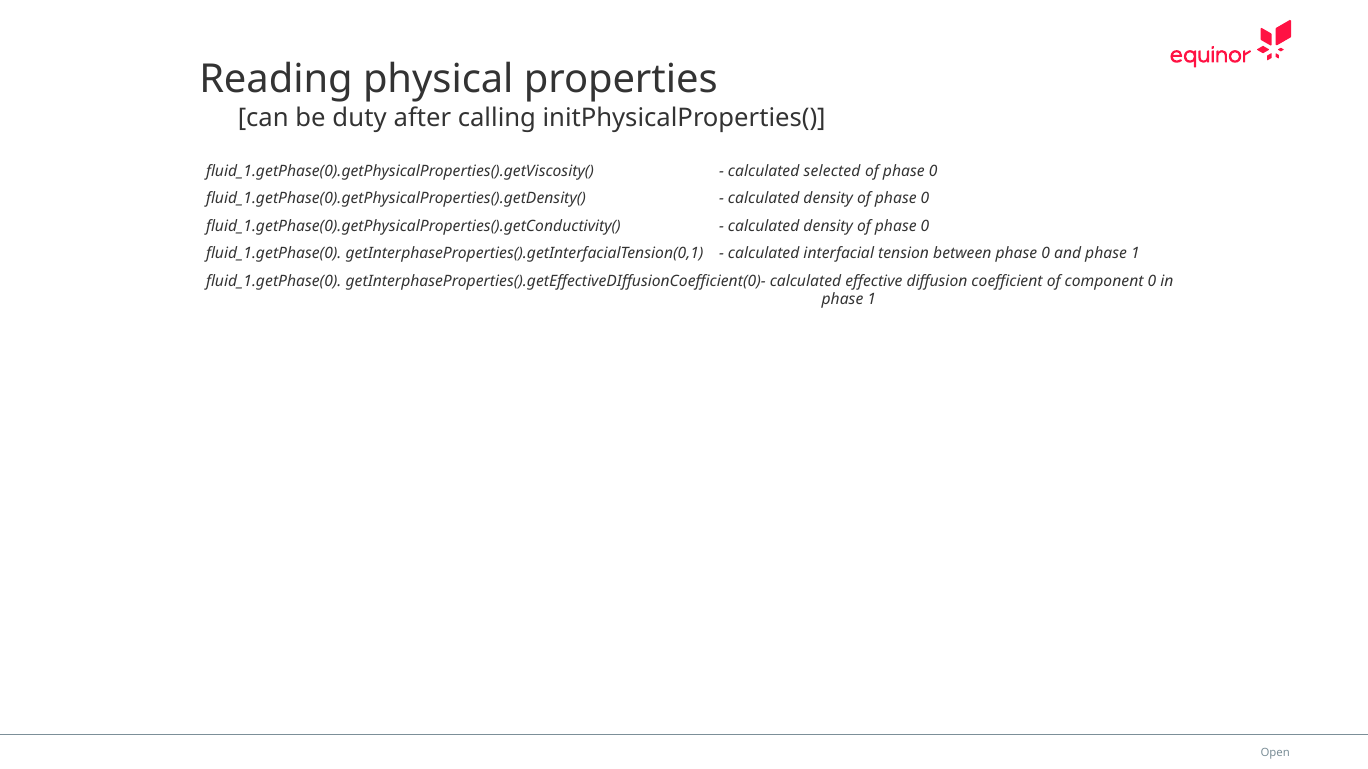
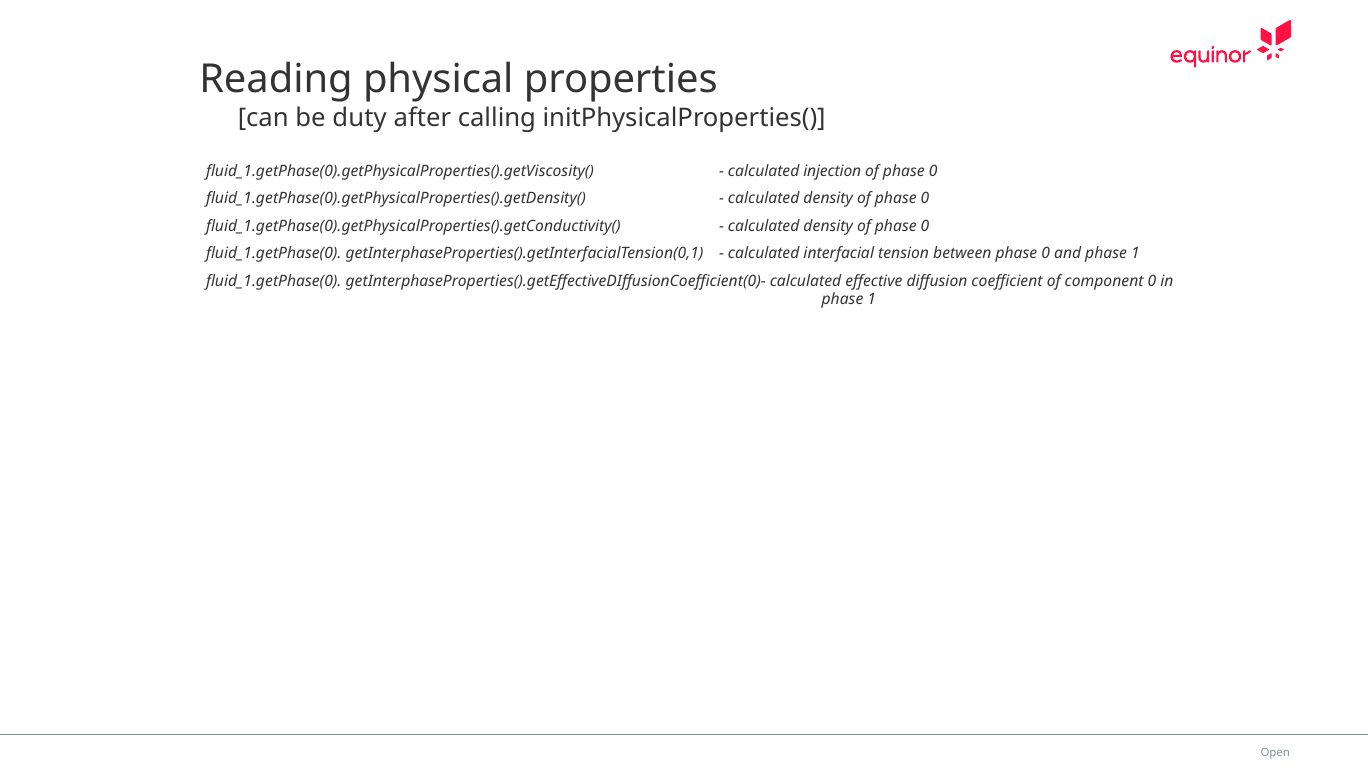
selected: selected -> injection
